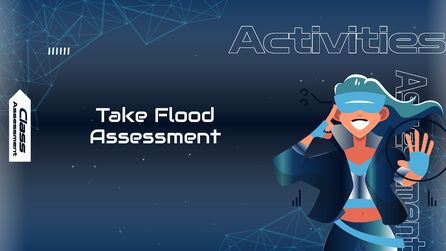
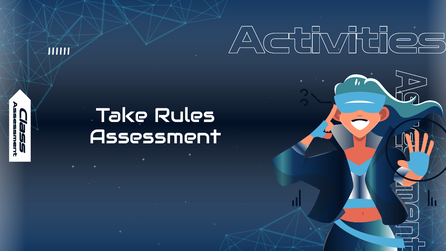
Flood: Flood -> Rules
